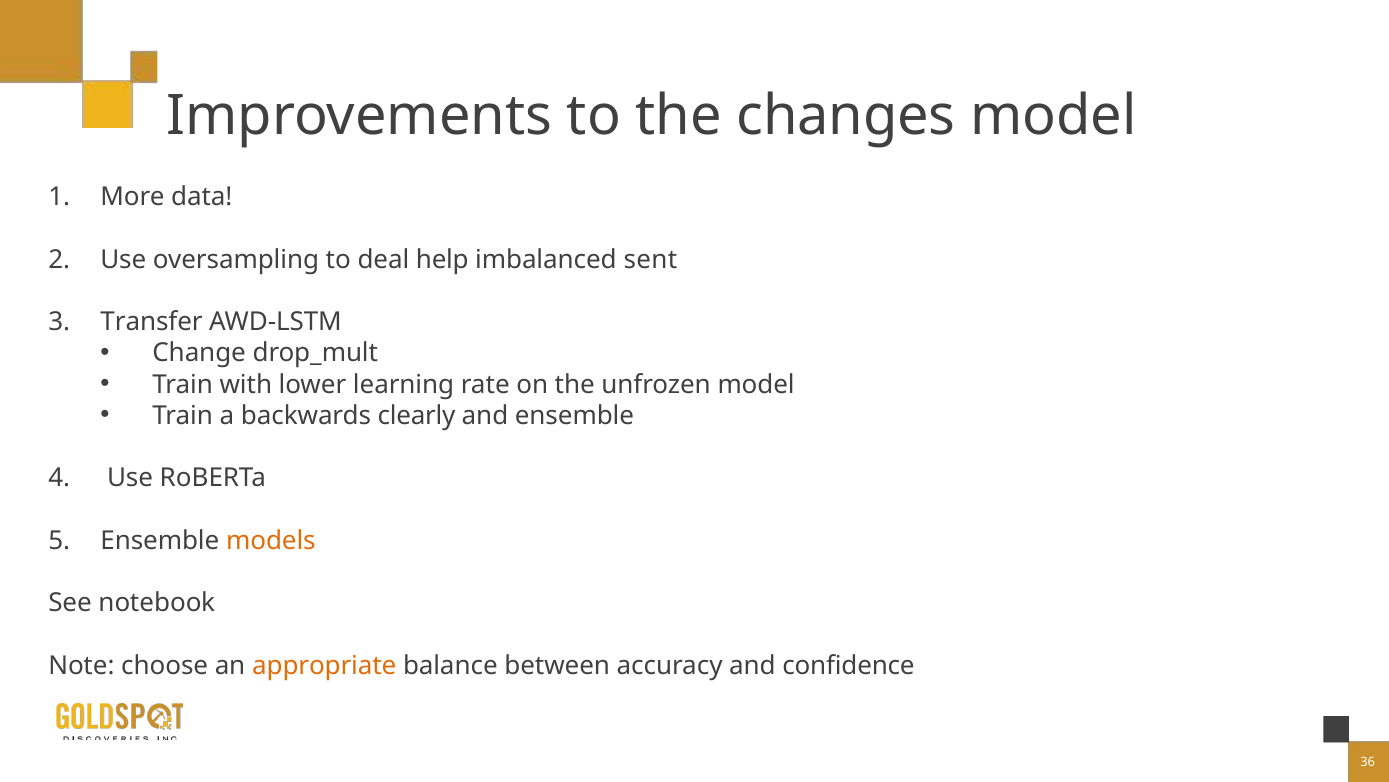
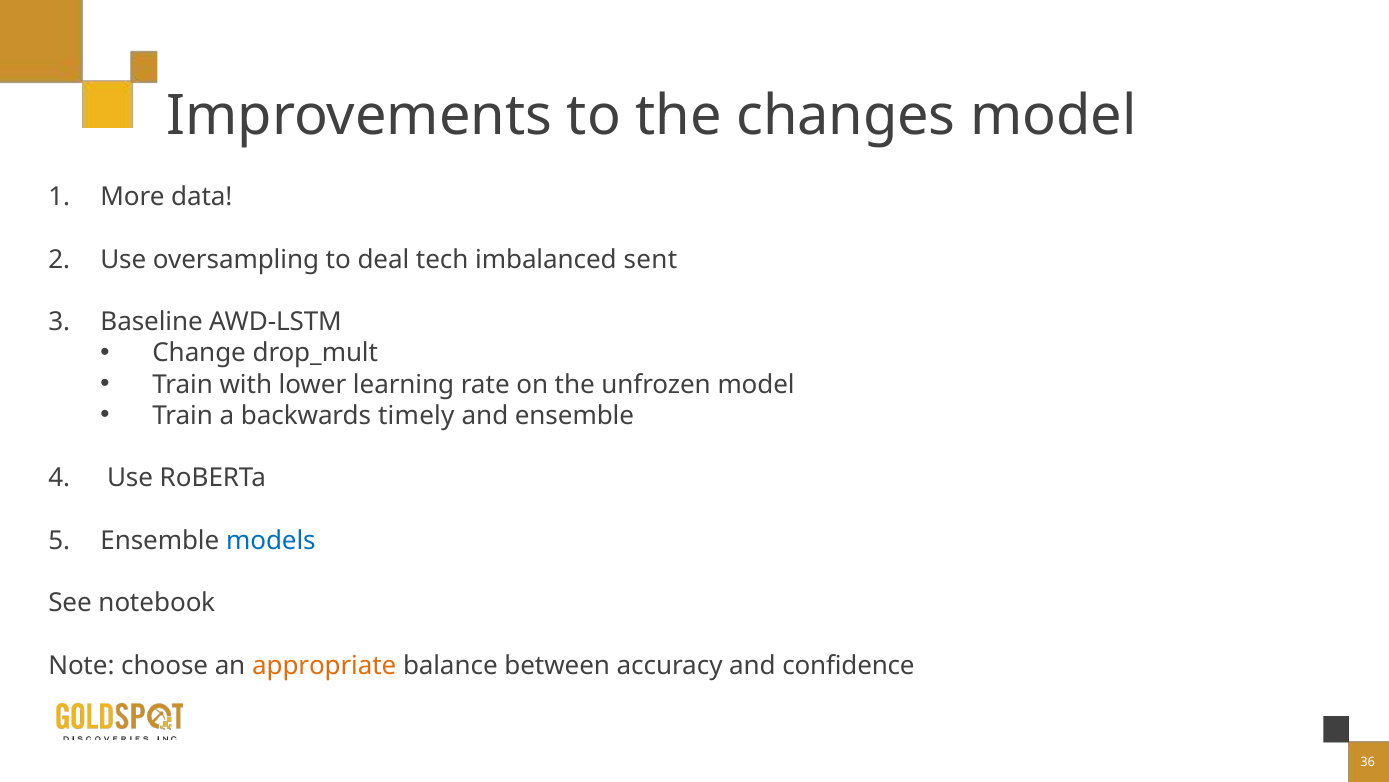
help: help -> tech
Transfer: Transfer -> Baseline
clearly: clearly -> timely
models colour: orange -> blue
